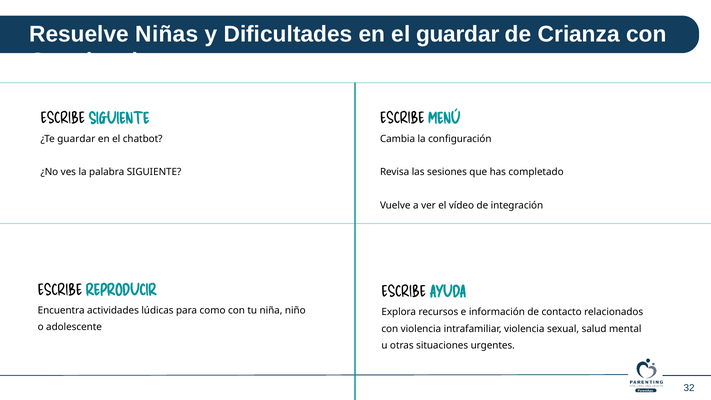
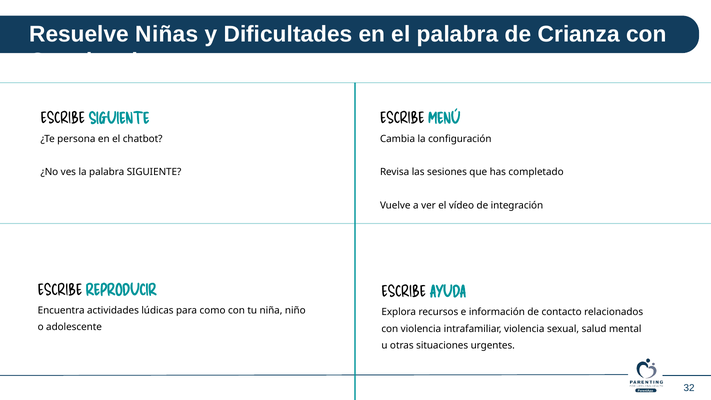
el guardar: guardar -> palabra
¿Te guardar: guardar -> persona
